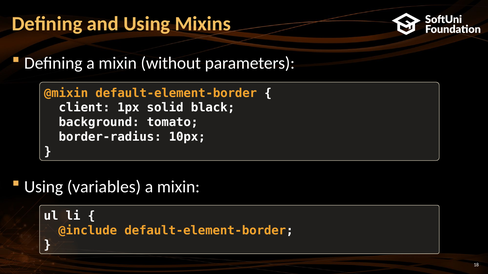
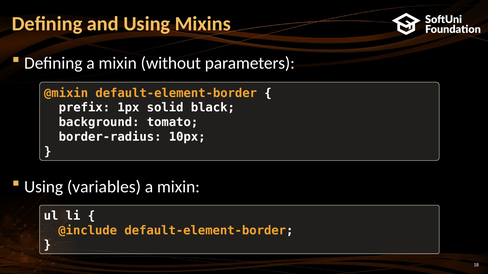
client: client -> prefix
